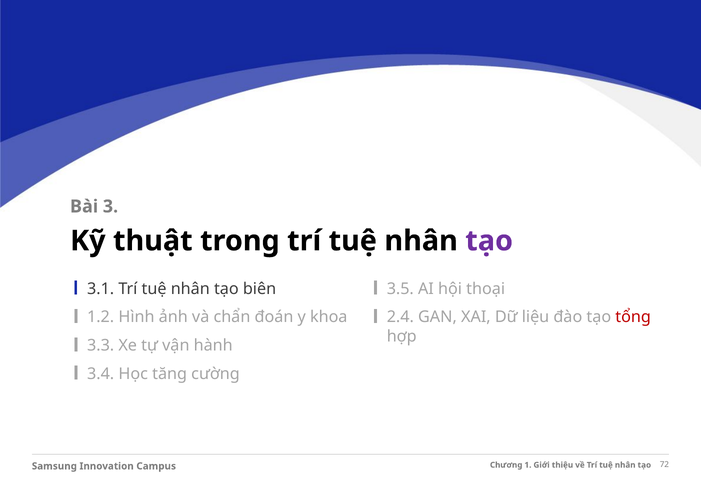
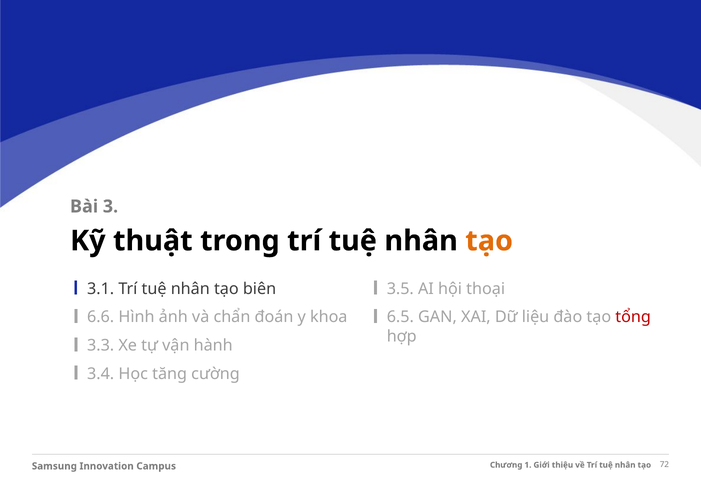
tạo at (489, 241) colour: purple -> orange
1.2: 1.2 -> 6.6
2.4: 2.4 -> 6.5
